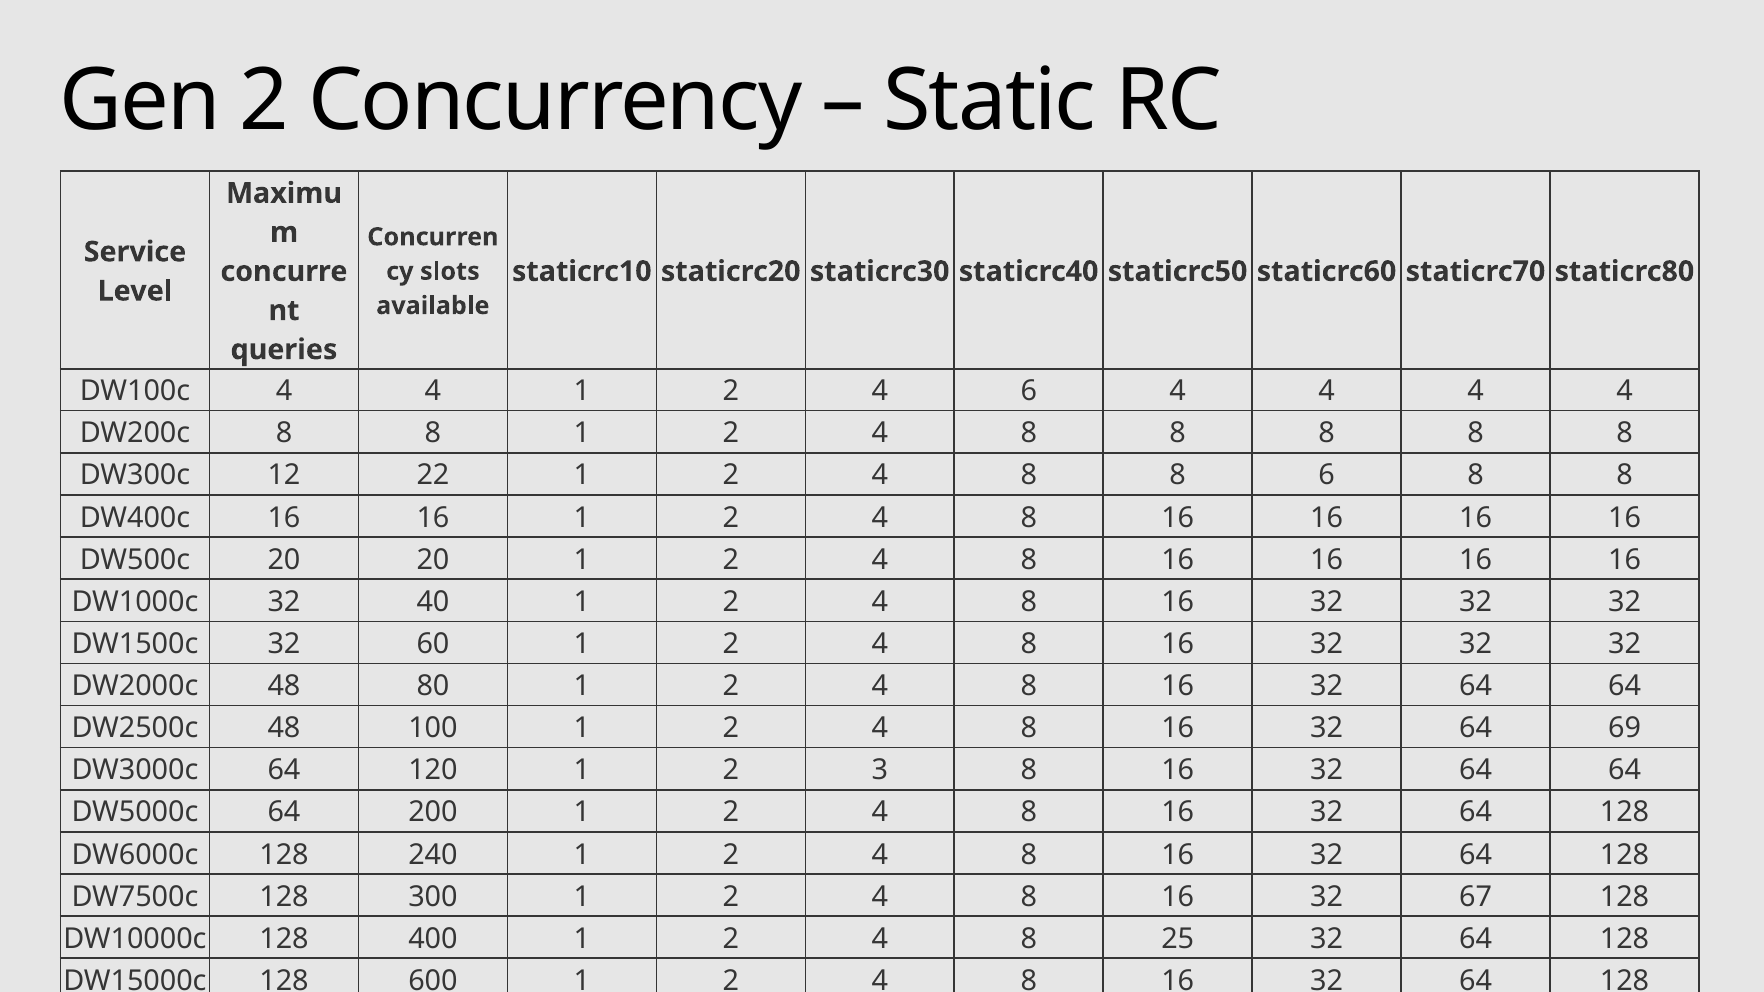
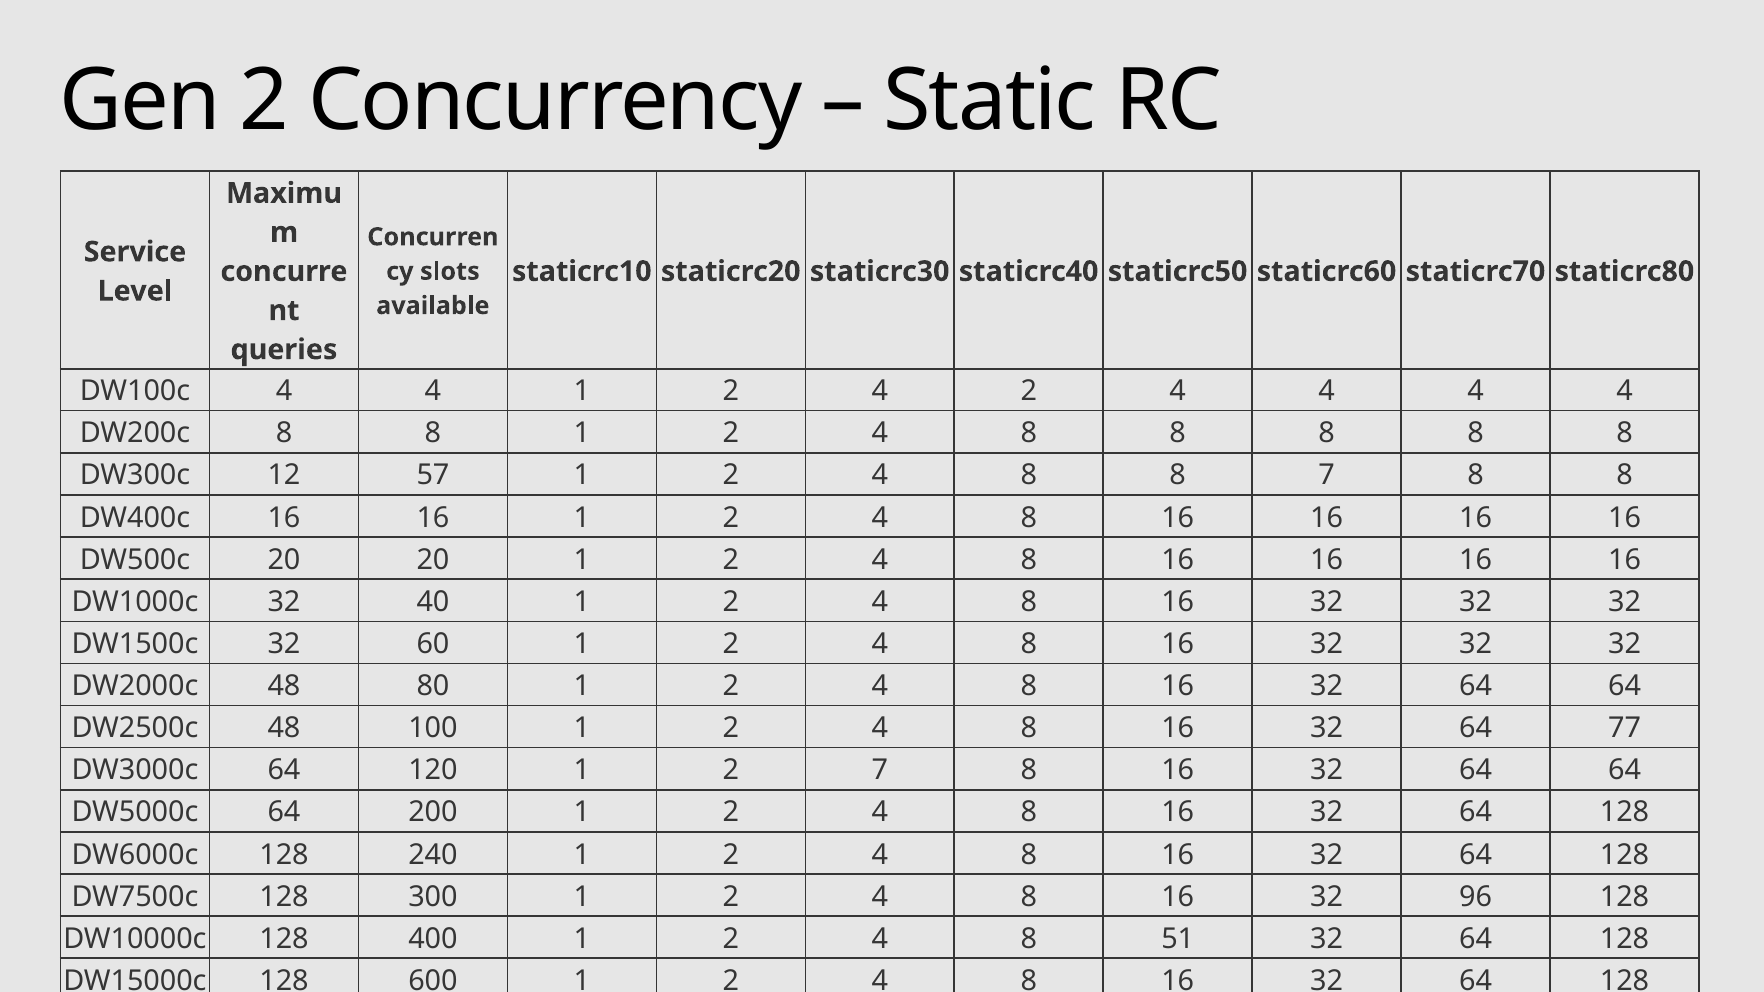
4 6: 6 -> 2
22: 22 -> 57
8 6: 6 -> 7
69: 69 -> 77
2 3: 3 -> 7
67: 67 -> 96
25: 25 -> 51
